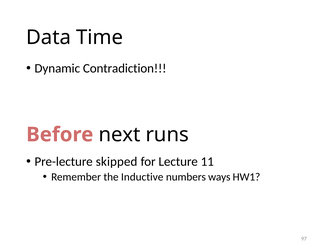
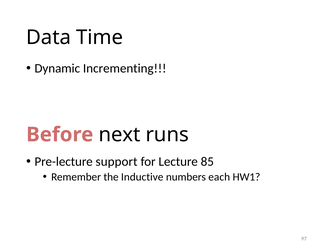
Contradiction: Contradiction -> Incrementing
skipped: skipped -> support
11: 11 -> 85
ways: ways -> each
